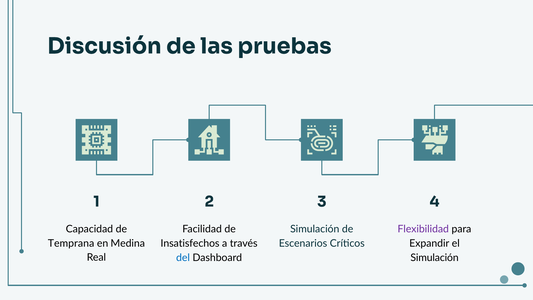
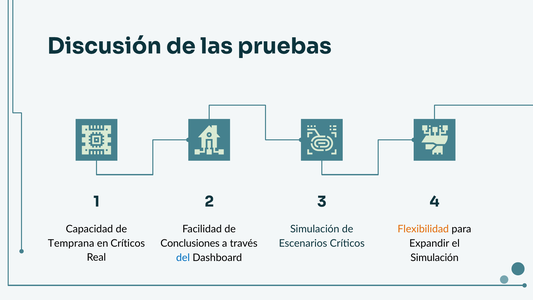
Flexibilidad colour: purple -> orange
en Medina: Medina -> Críticos
Insatisfechos: Insatisfechos -> Conclusiones
